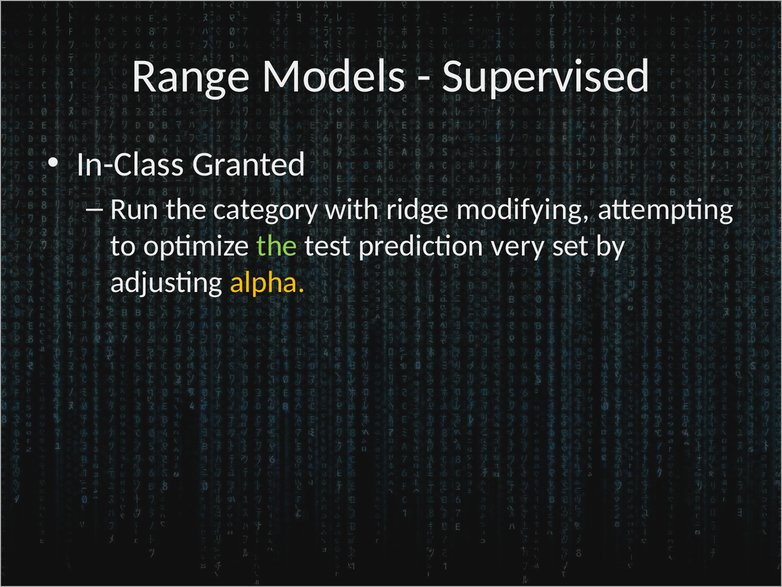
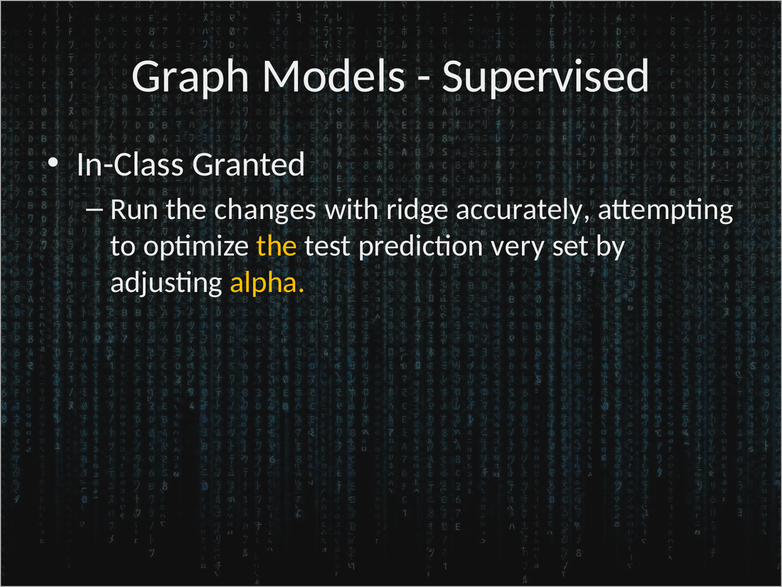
Range: Range -> Graph
category: category -> changes
modifying: modifying -> accurately
the at (277, 245) colour: light green -> yellow
